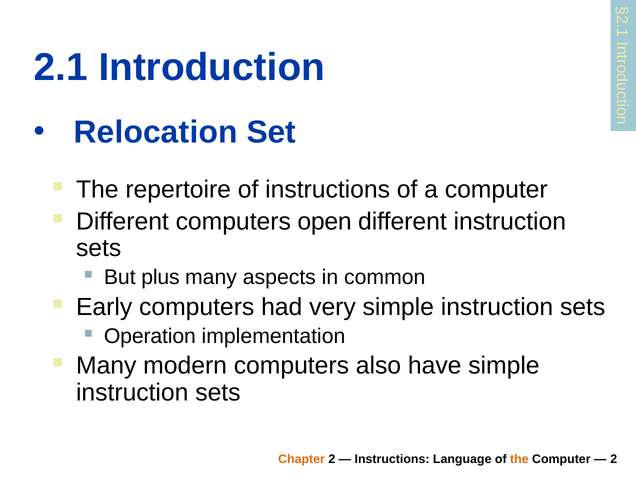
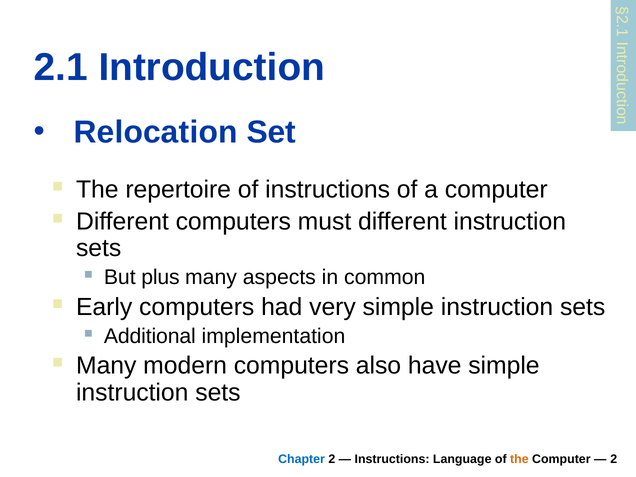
open: open -> must
Operation: Operation -> Additional
Chapter colour: orange -> blue
